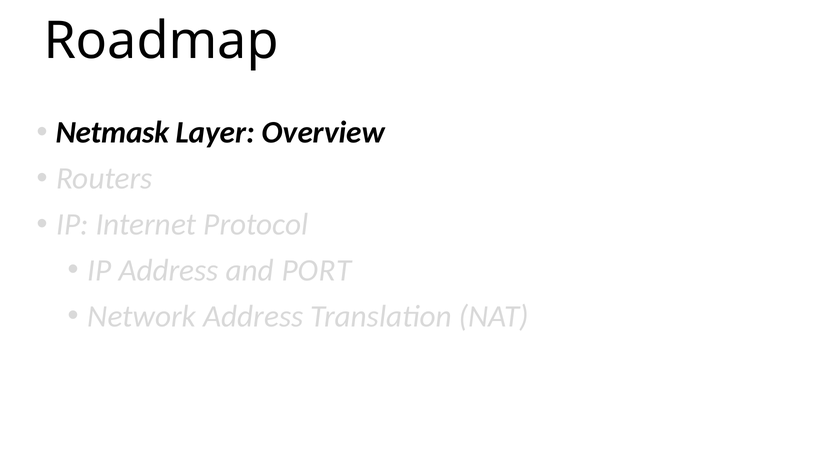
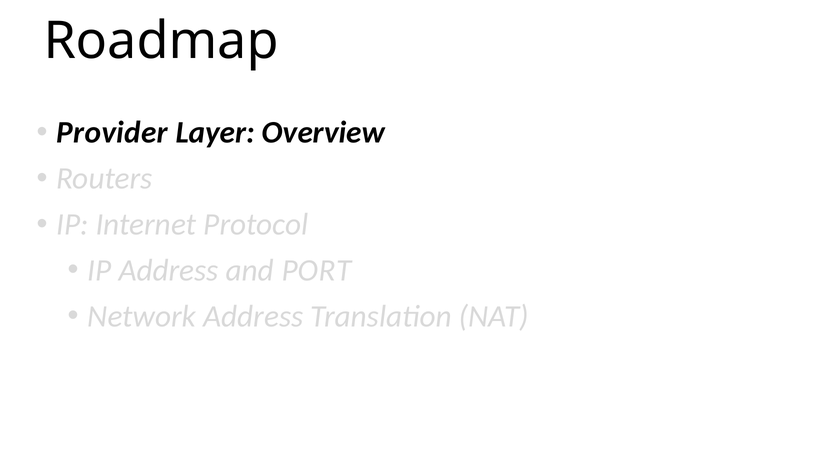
Netmask: Netmask -> Provider
